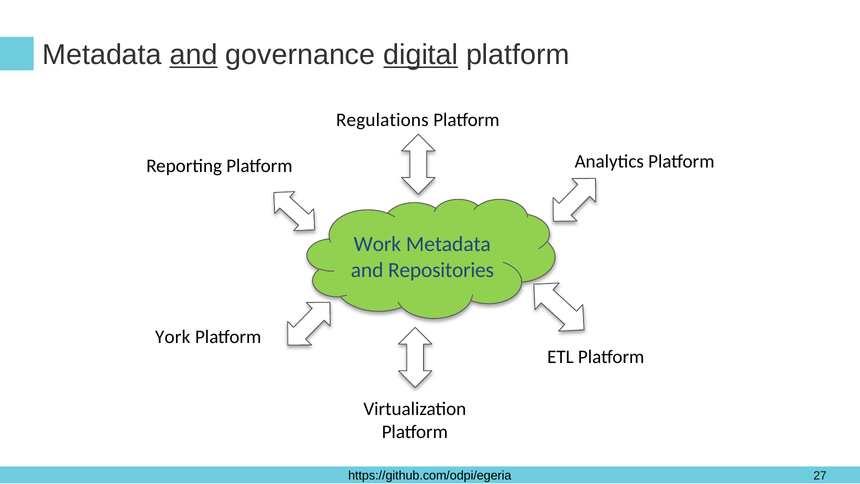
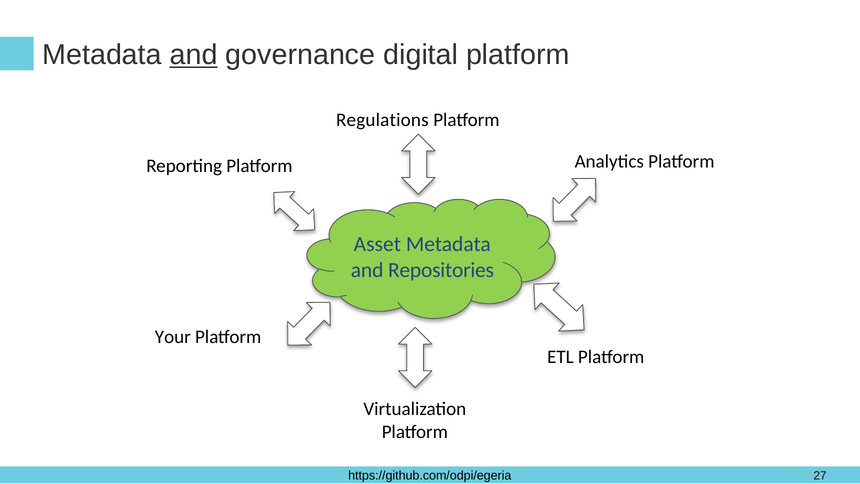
digital underline: present -> none
Work: Work -> Asset
York: York -> Your
